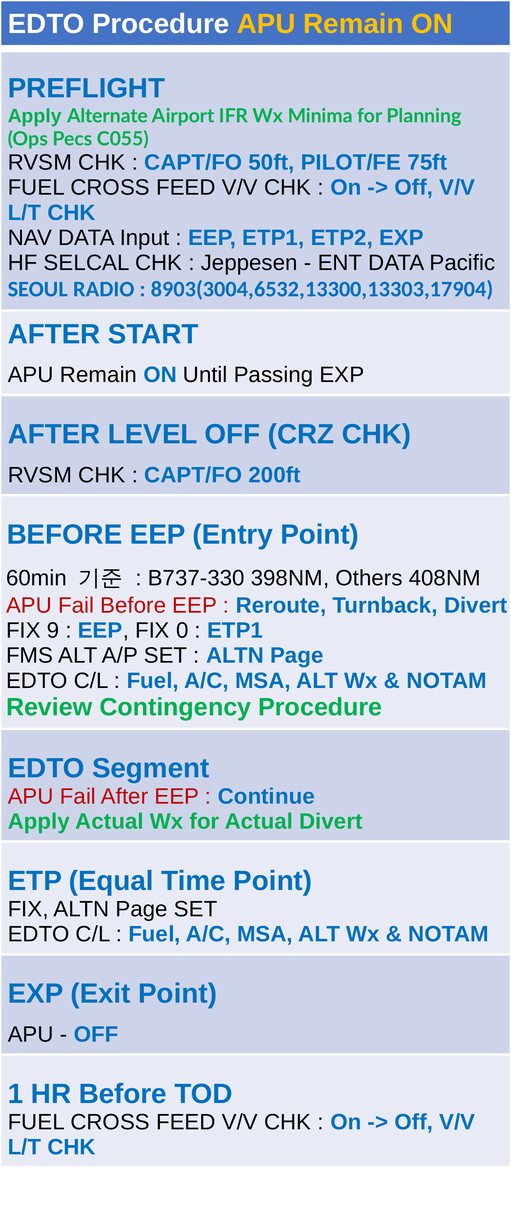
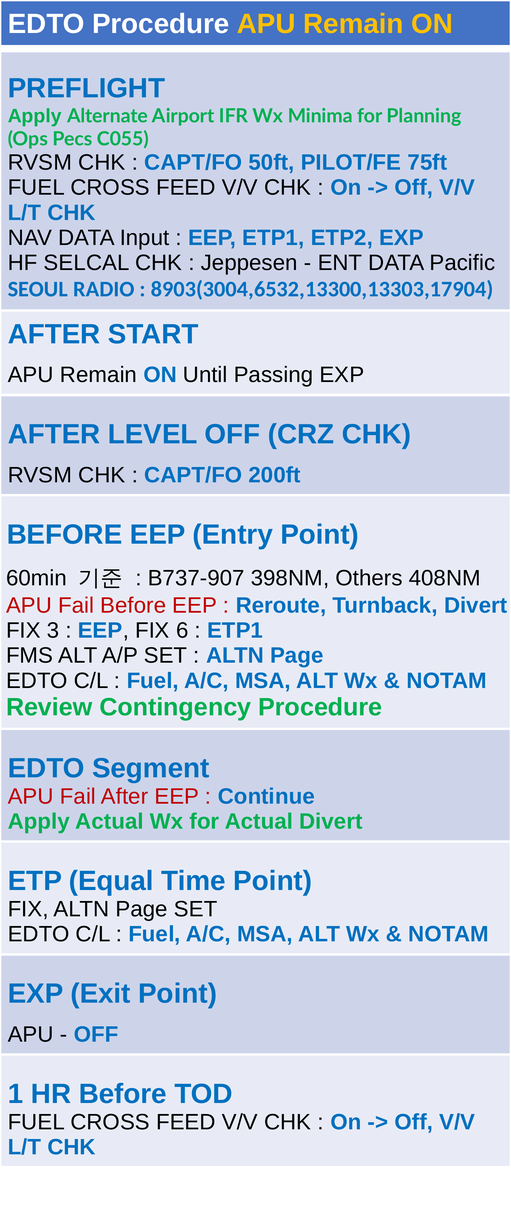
B737-330: B737-330 -> B737-907
9: 9 -> 3
0: 0 -> 6
